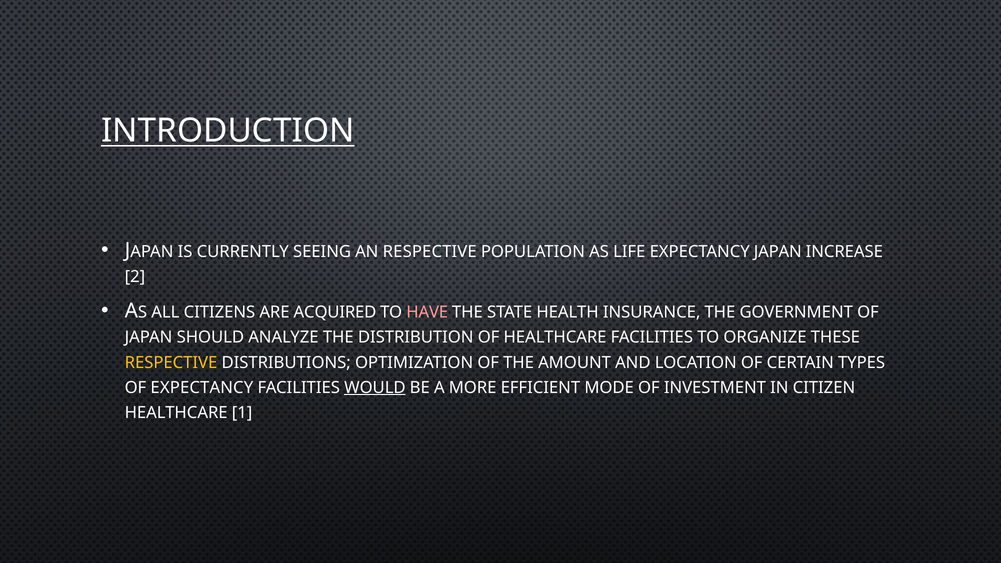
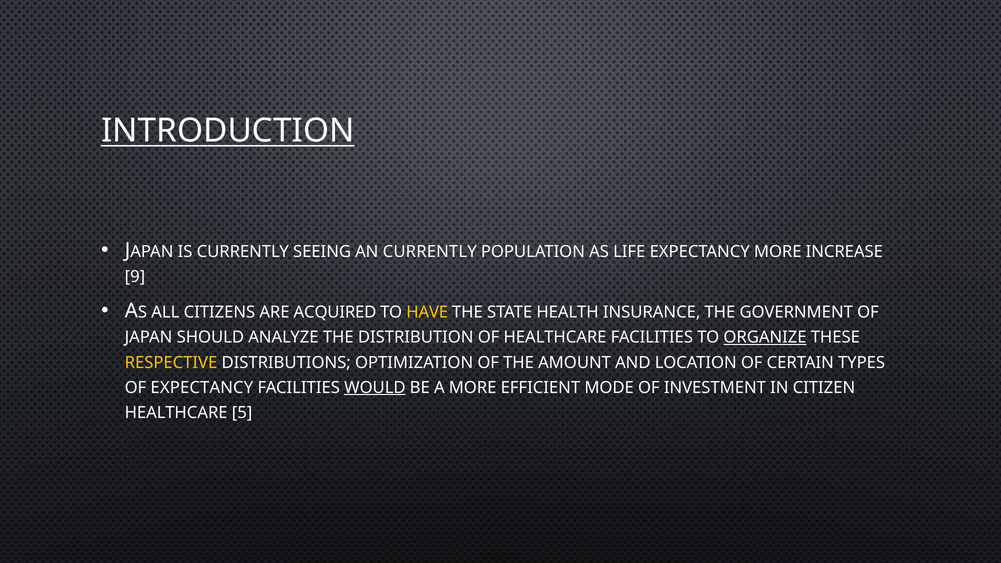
AN RESPECTIVE: RESPECTIVE -> CURRENTLY
EXPECTANCY JAPAN: JAPAN -> MORE
2: 2 -> 9
HAVE colour: pink -> yellow
ORGANIZE underline: none -> present
1: 1 -> 5
